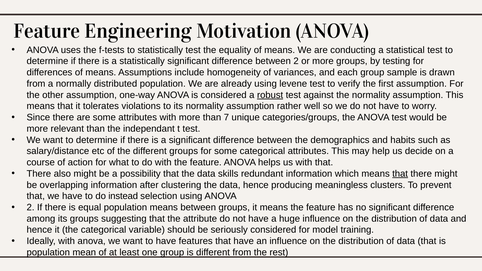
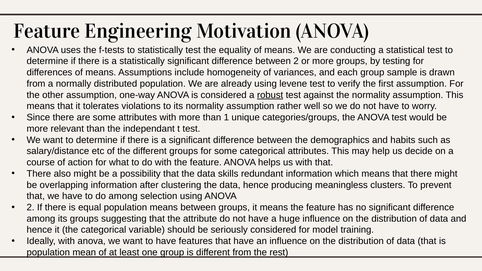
7: 7 -> 1
that at (400, 174) underline: present -> none
do instead: instead -> among
